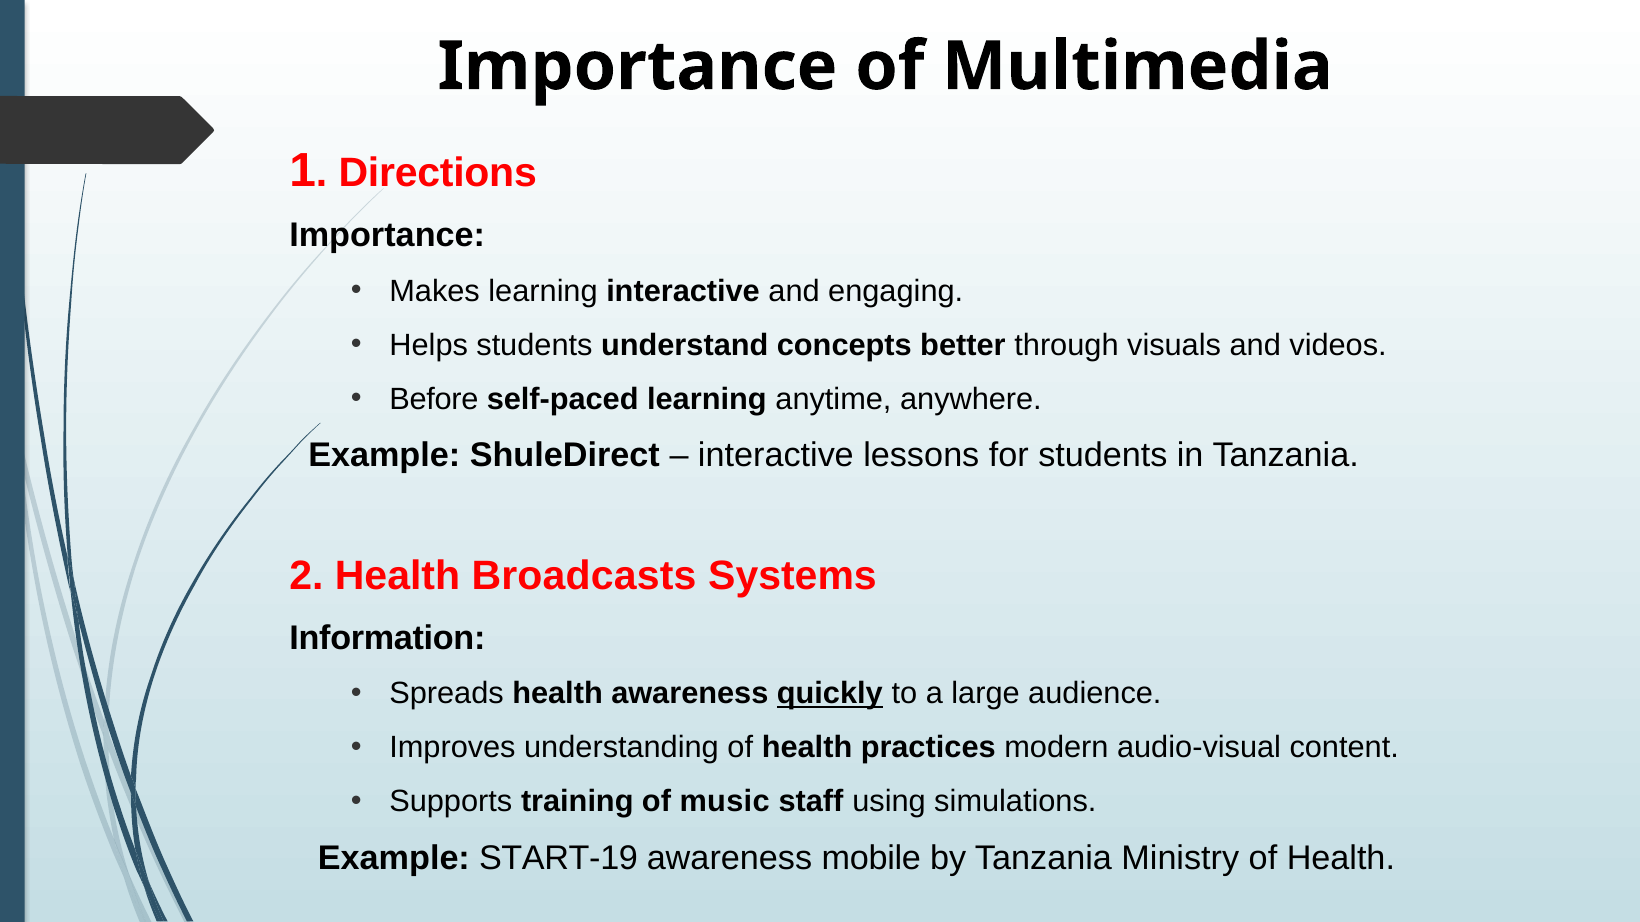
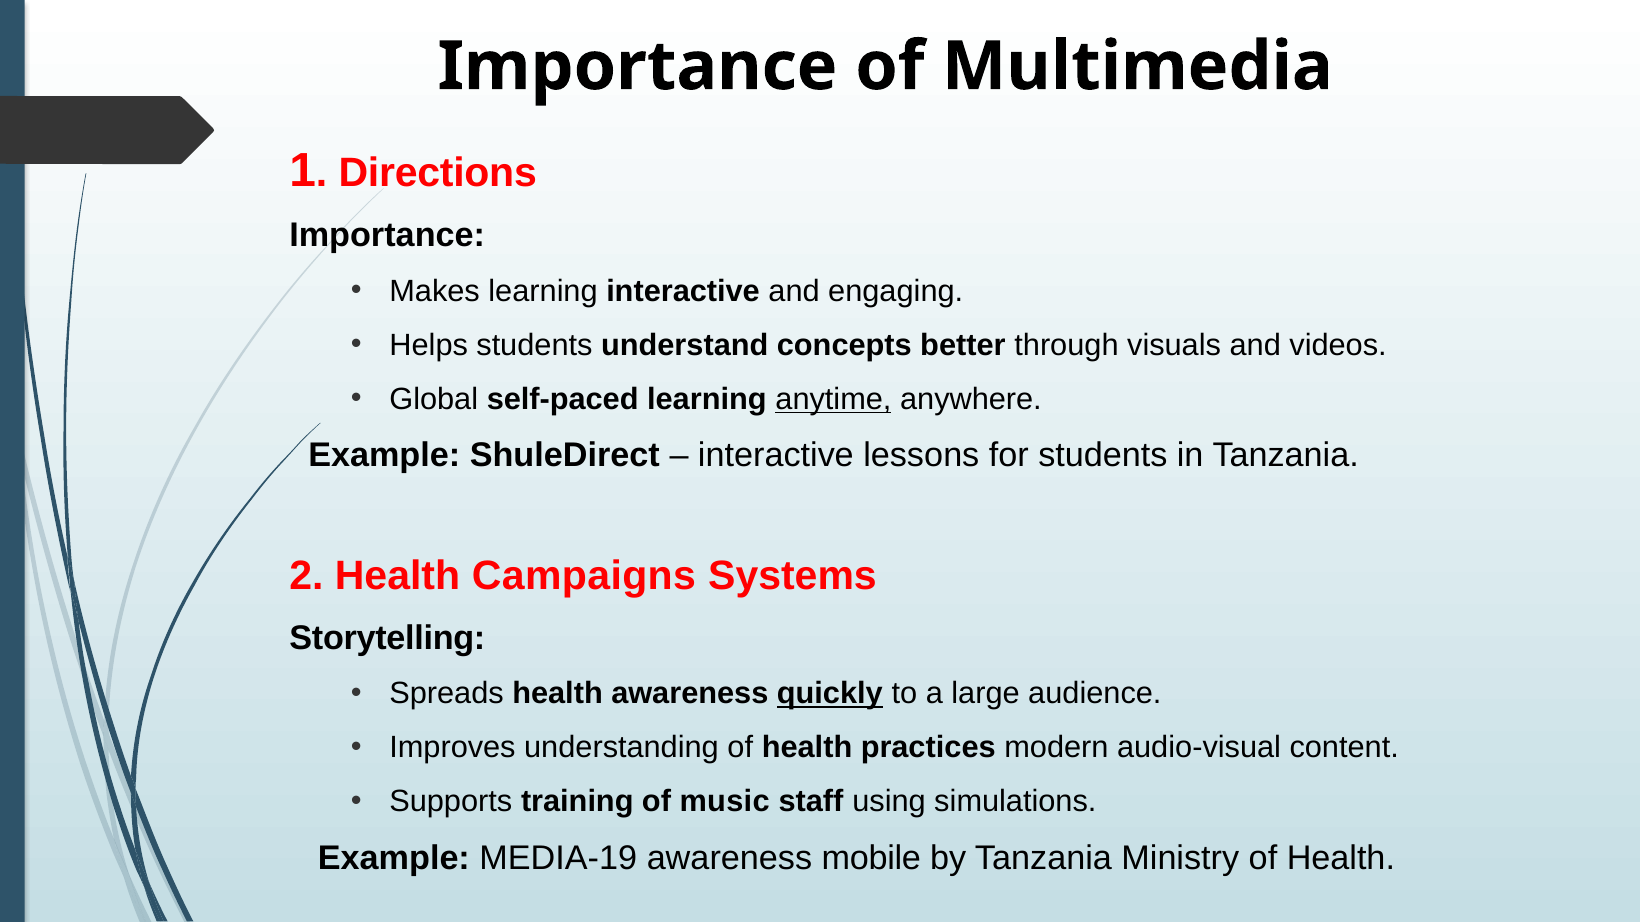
Before: Before -> Global
anytime underline: none -> present
Broadcasts: Broadcasts -> Campaigns
Information: Information -> Storytelling
START-19: START-19 -> MEDIA-19
